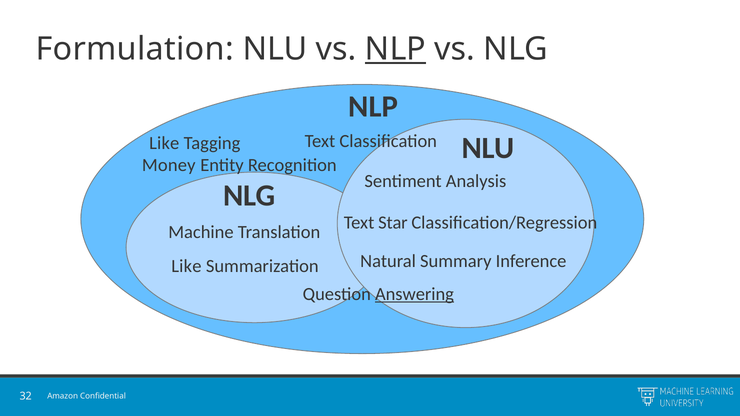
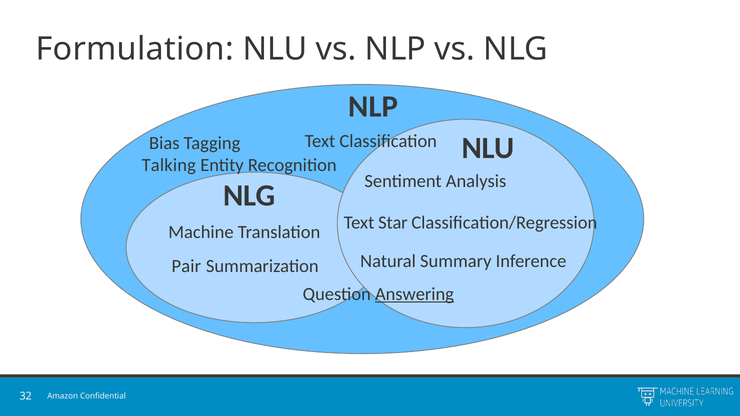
NLP at (395, 49) underline: present -> none
Like at (164, 143): Like -> Bias
Money: Money -> Talking
Like at (186, 266): Like -> Pair
